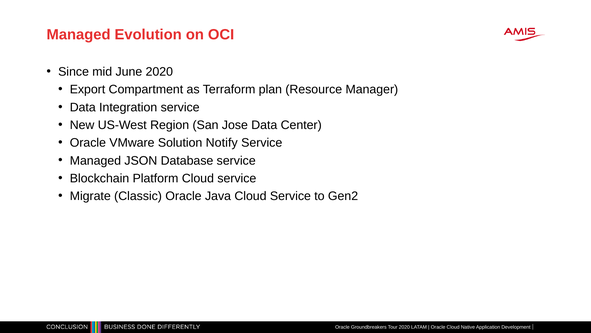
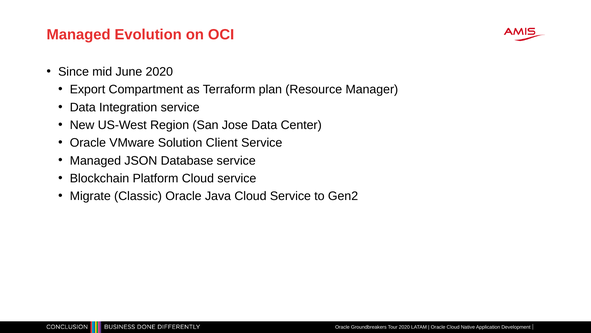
Notify: Notify -> Client
